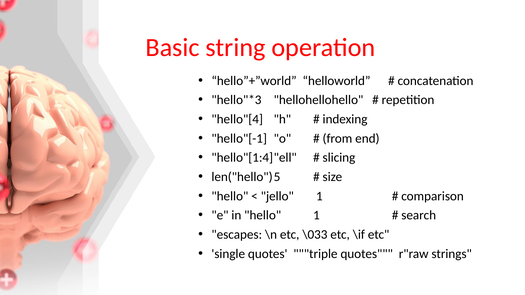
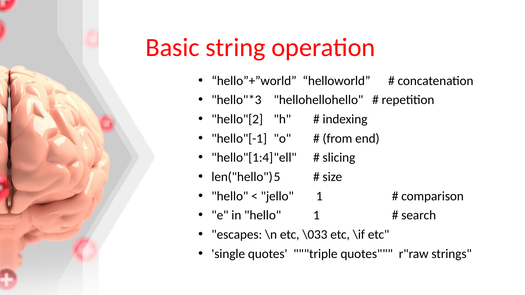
hello"[4: hello"[4 -> hello"[2
